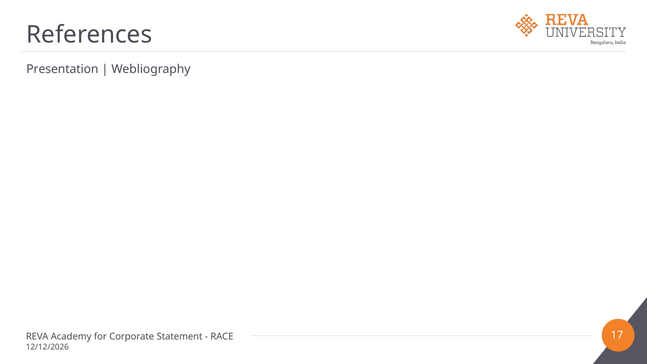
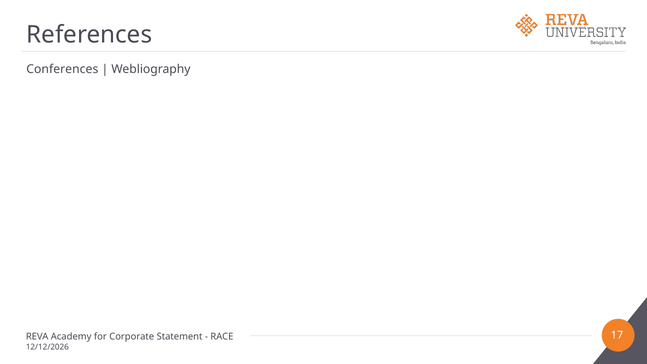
Presentation: Presentation -> Conferences
